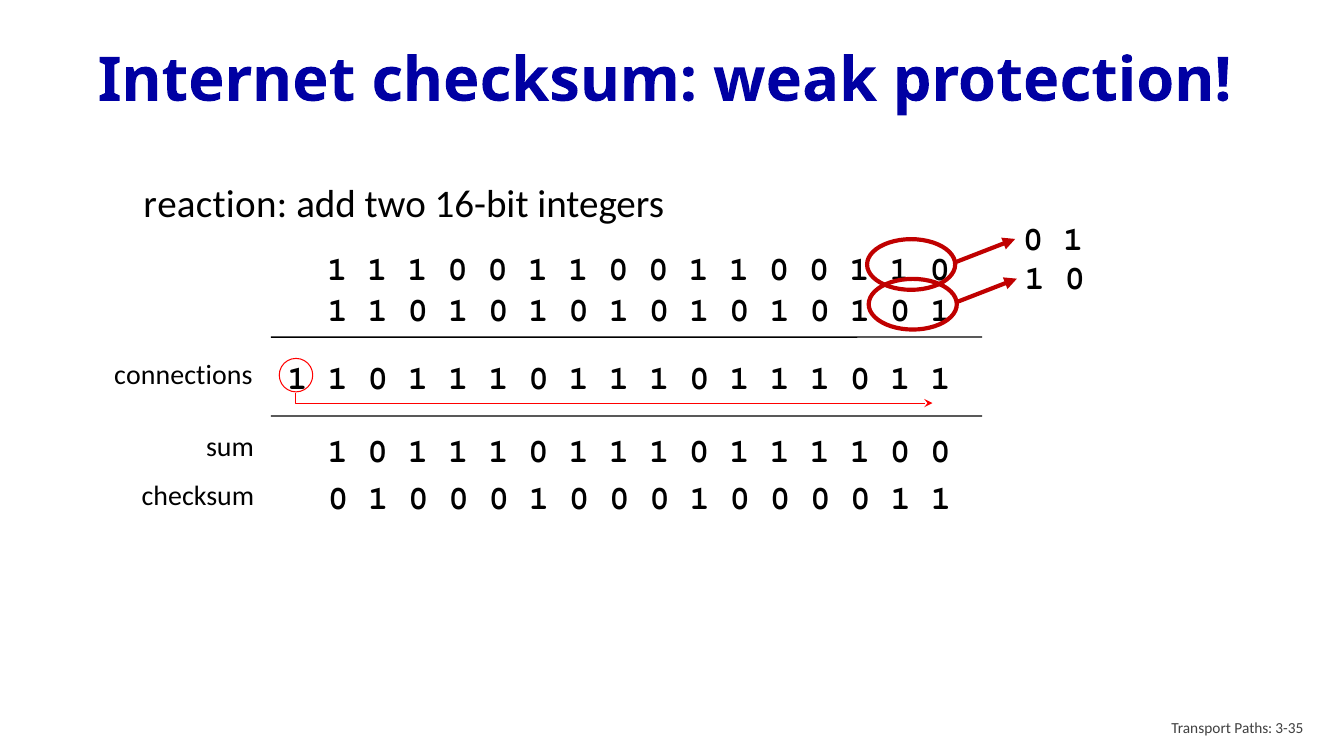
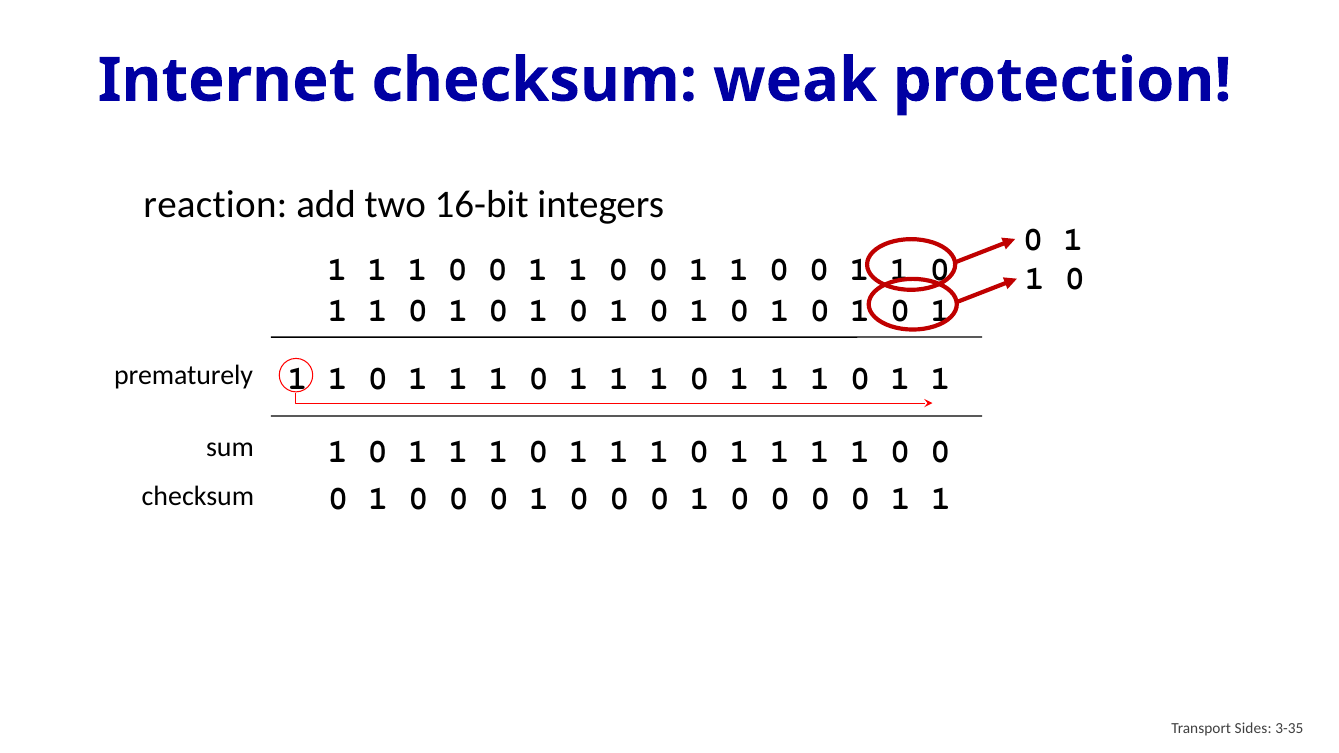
connections: connections -> prematurely
Paths: Paths -> Sides
